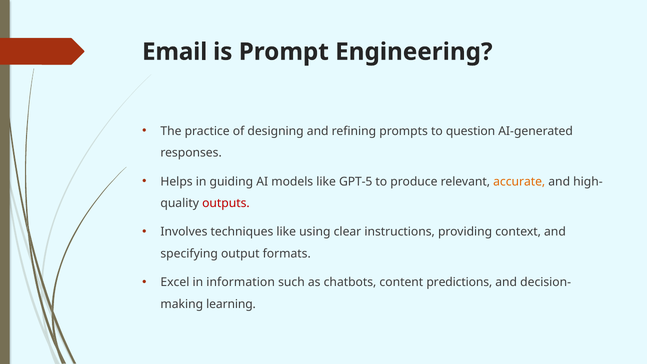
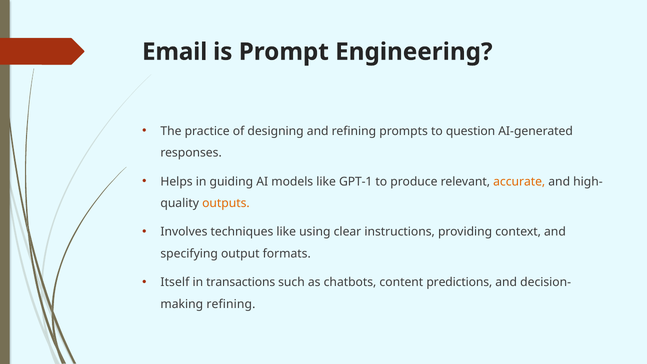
GPT-5: GPT-5 -> GPT-1
outputs colour: red -> orange
Excel: Excel -> Itself
information: information -> transactions
learning at (231, 304): learning -> refining
